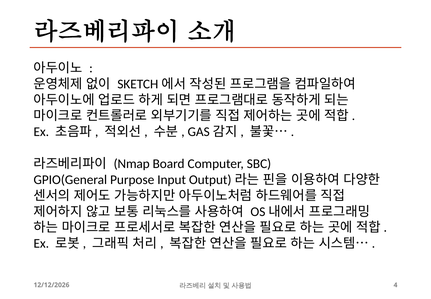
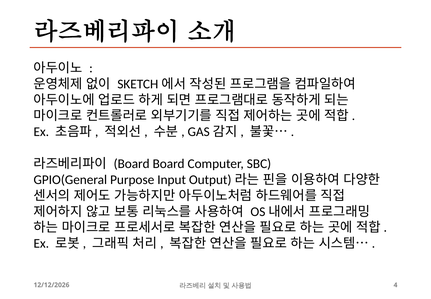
Nmap at (132, 163): Nmap -> Board
